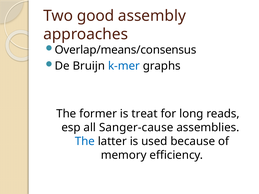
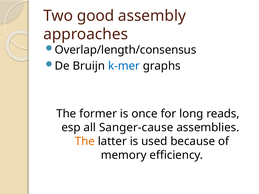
Overlap/means/consensus: Overlap/means/consensus -> Overlap/length/consensus
treat: treat -> once
The at (85, 142) colour: blue -> orange
